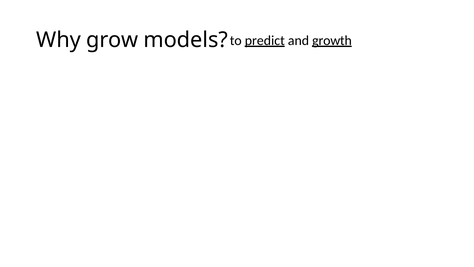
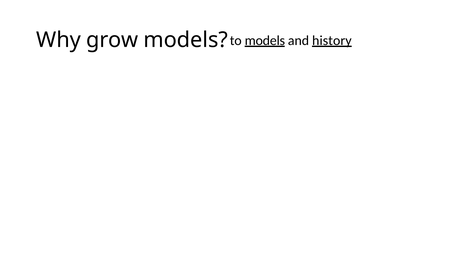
to predict: predict -> models
growth: growth -> history
